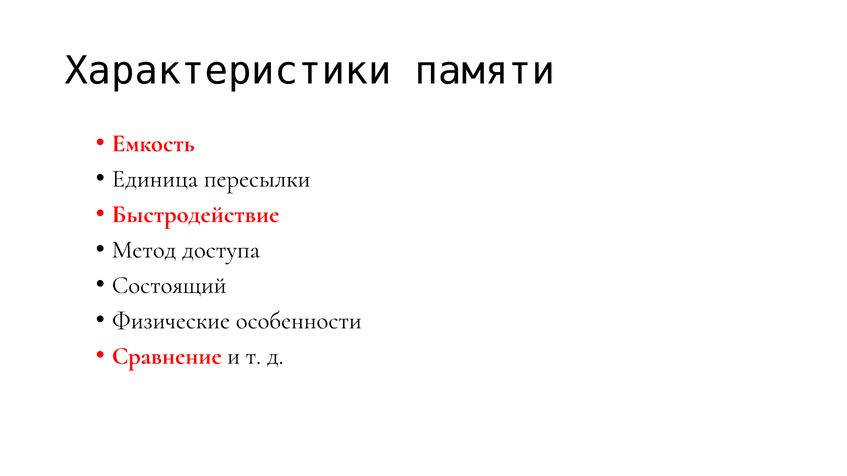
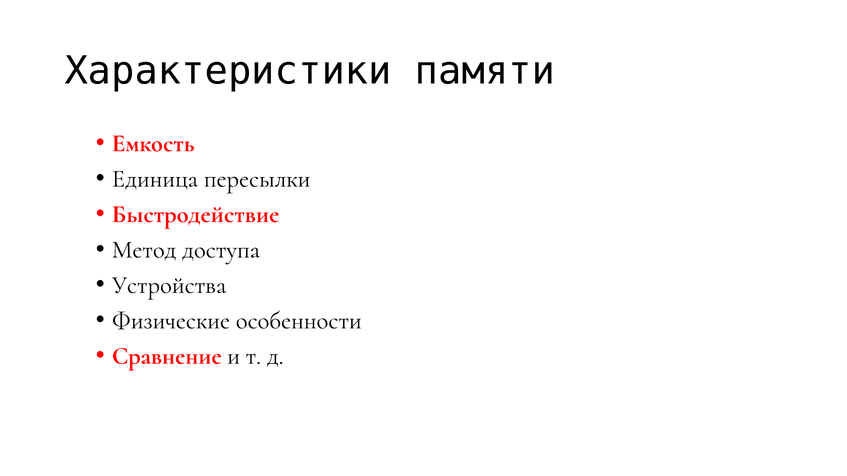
Состоящий: Состоящий -> Устройства
